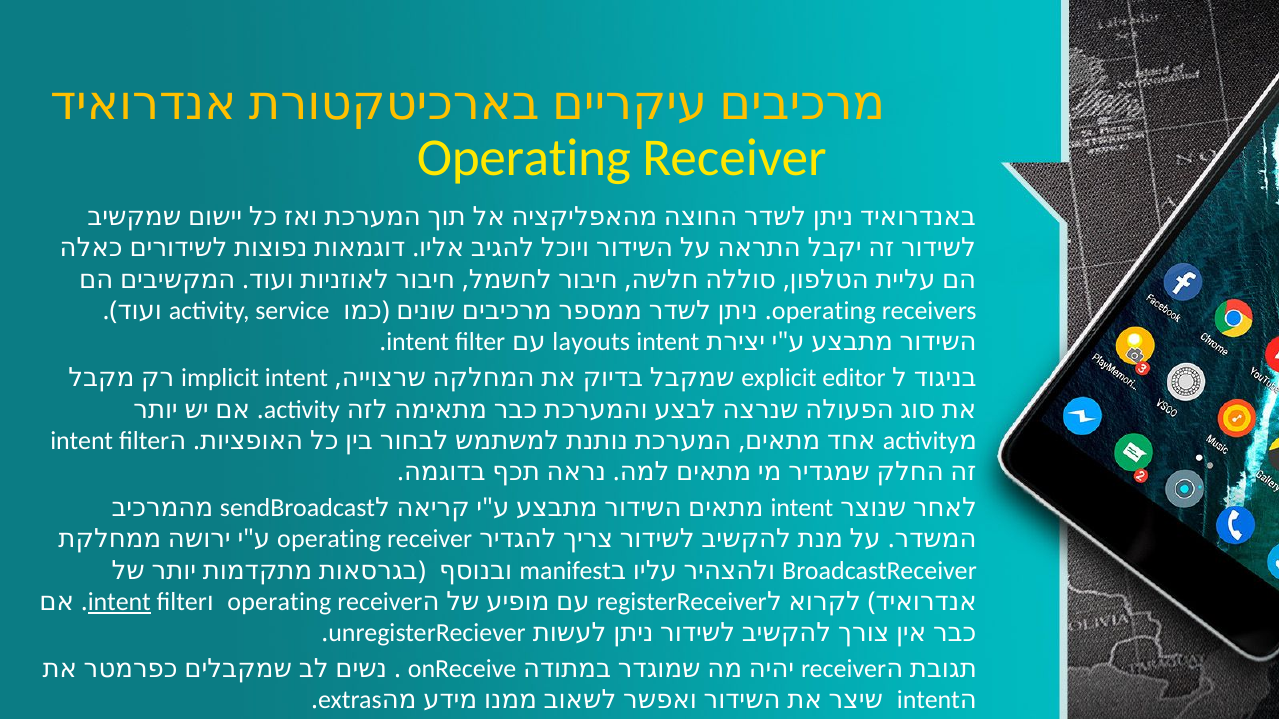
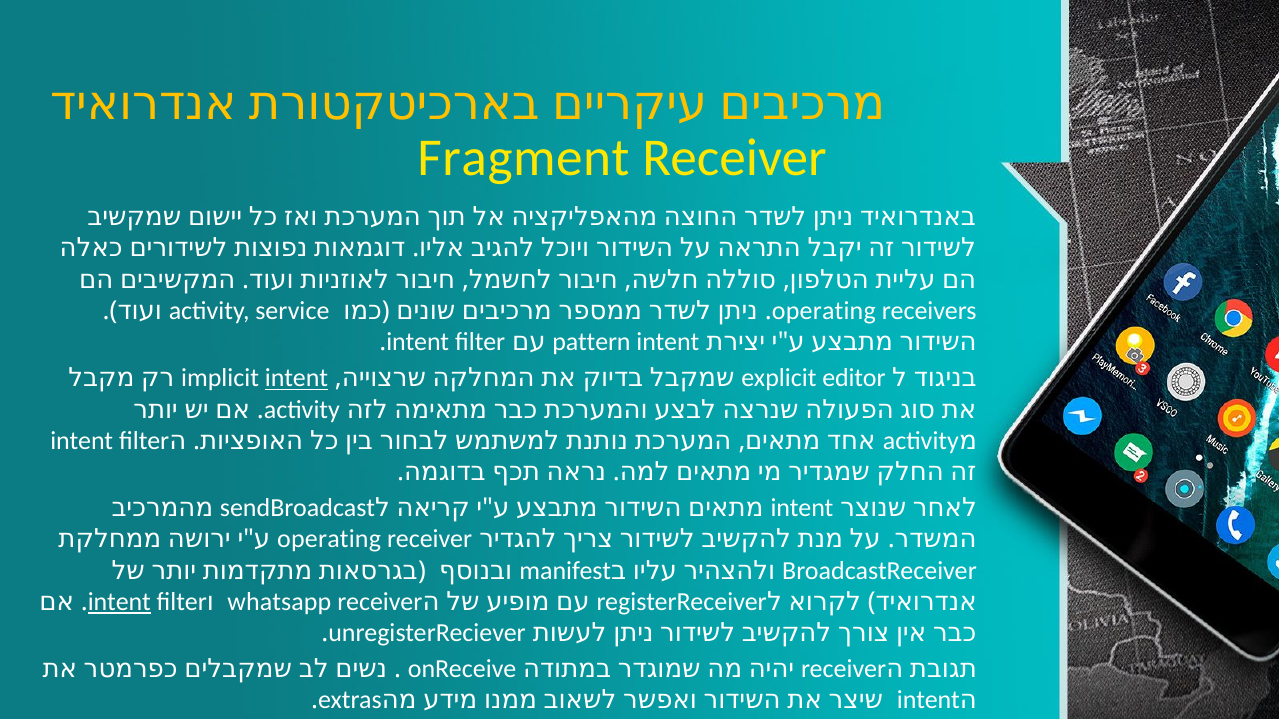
Operating at (524, 158): Operating -> Fragment
layouts: layouts -> pattern
intent at (296, 378) underline: none -> present
operating at (279, 602): operating -> whatsapp
